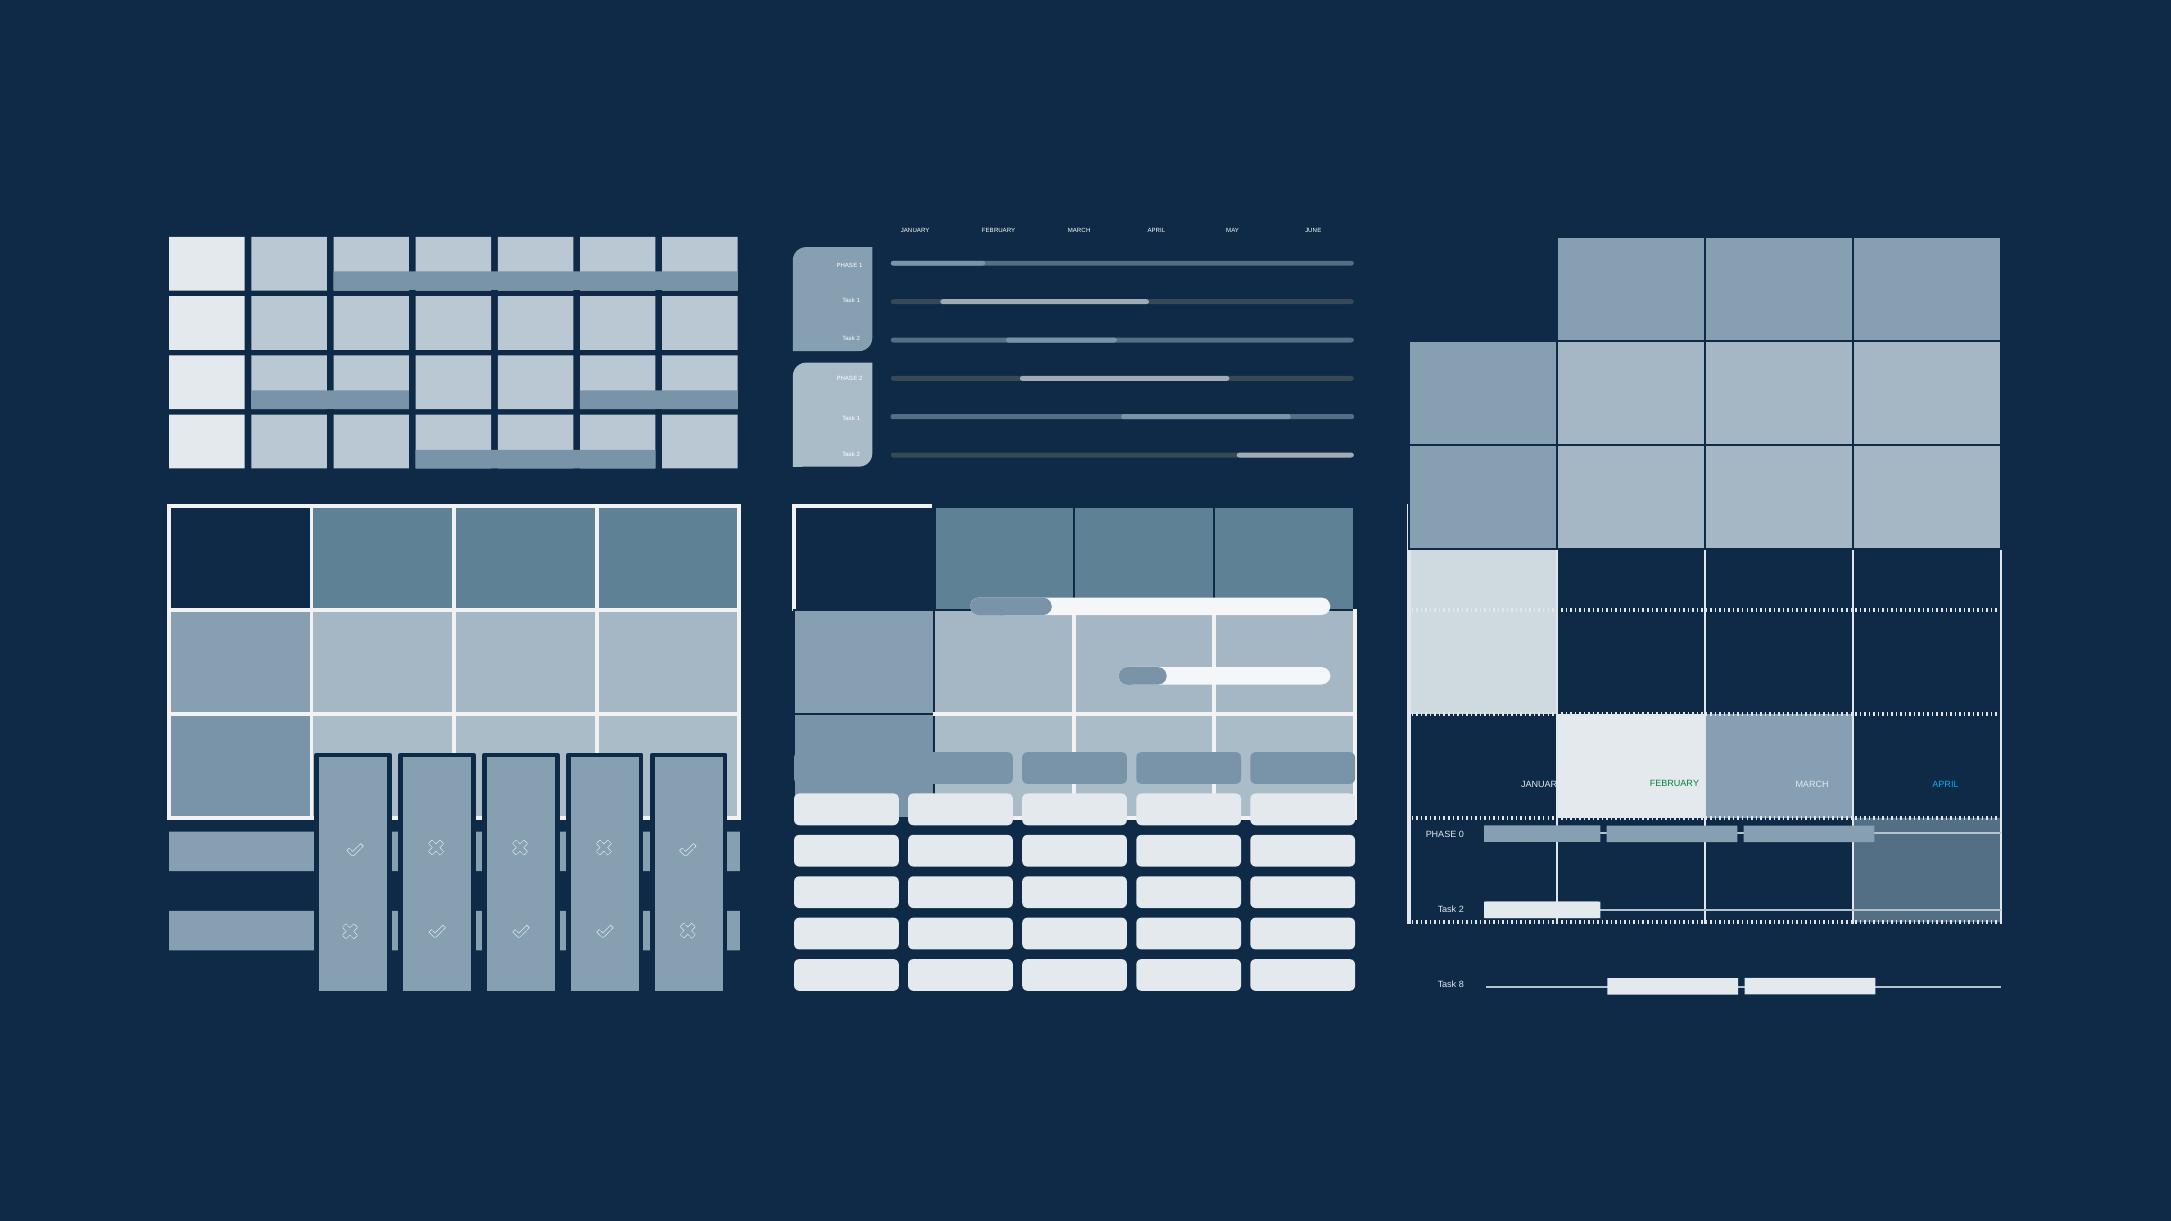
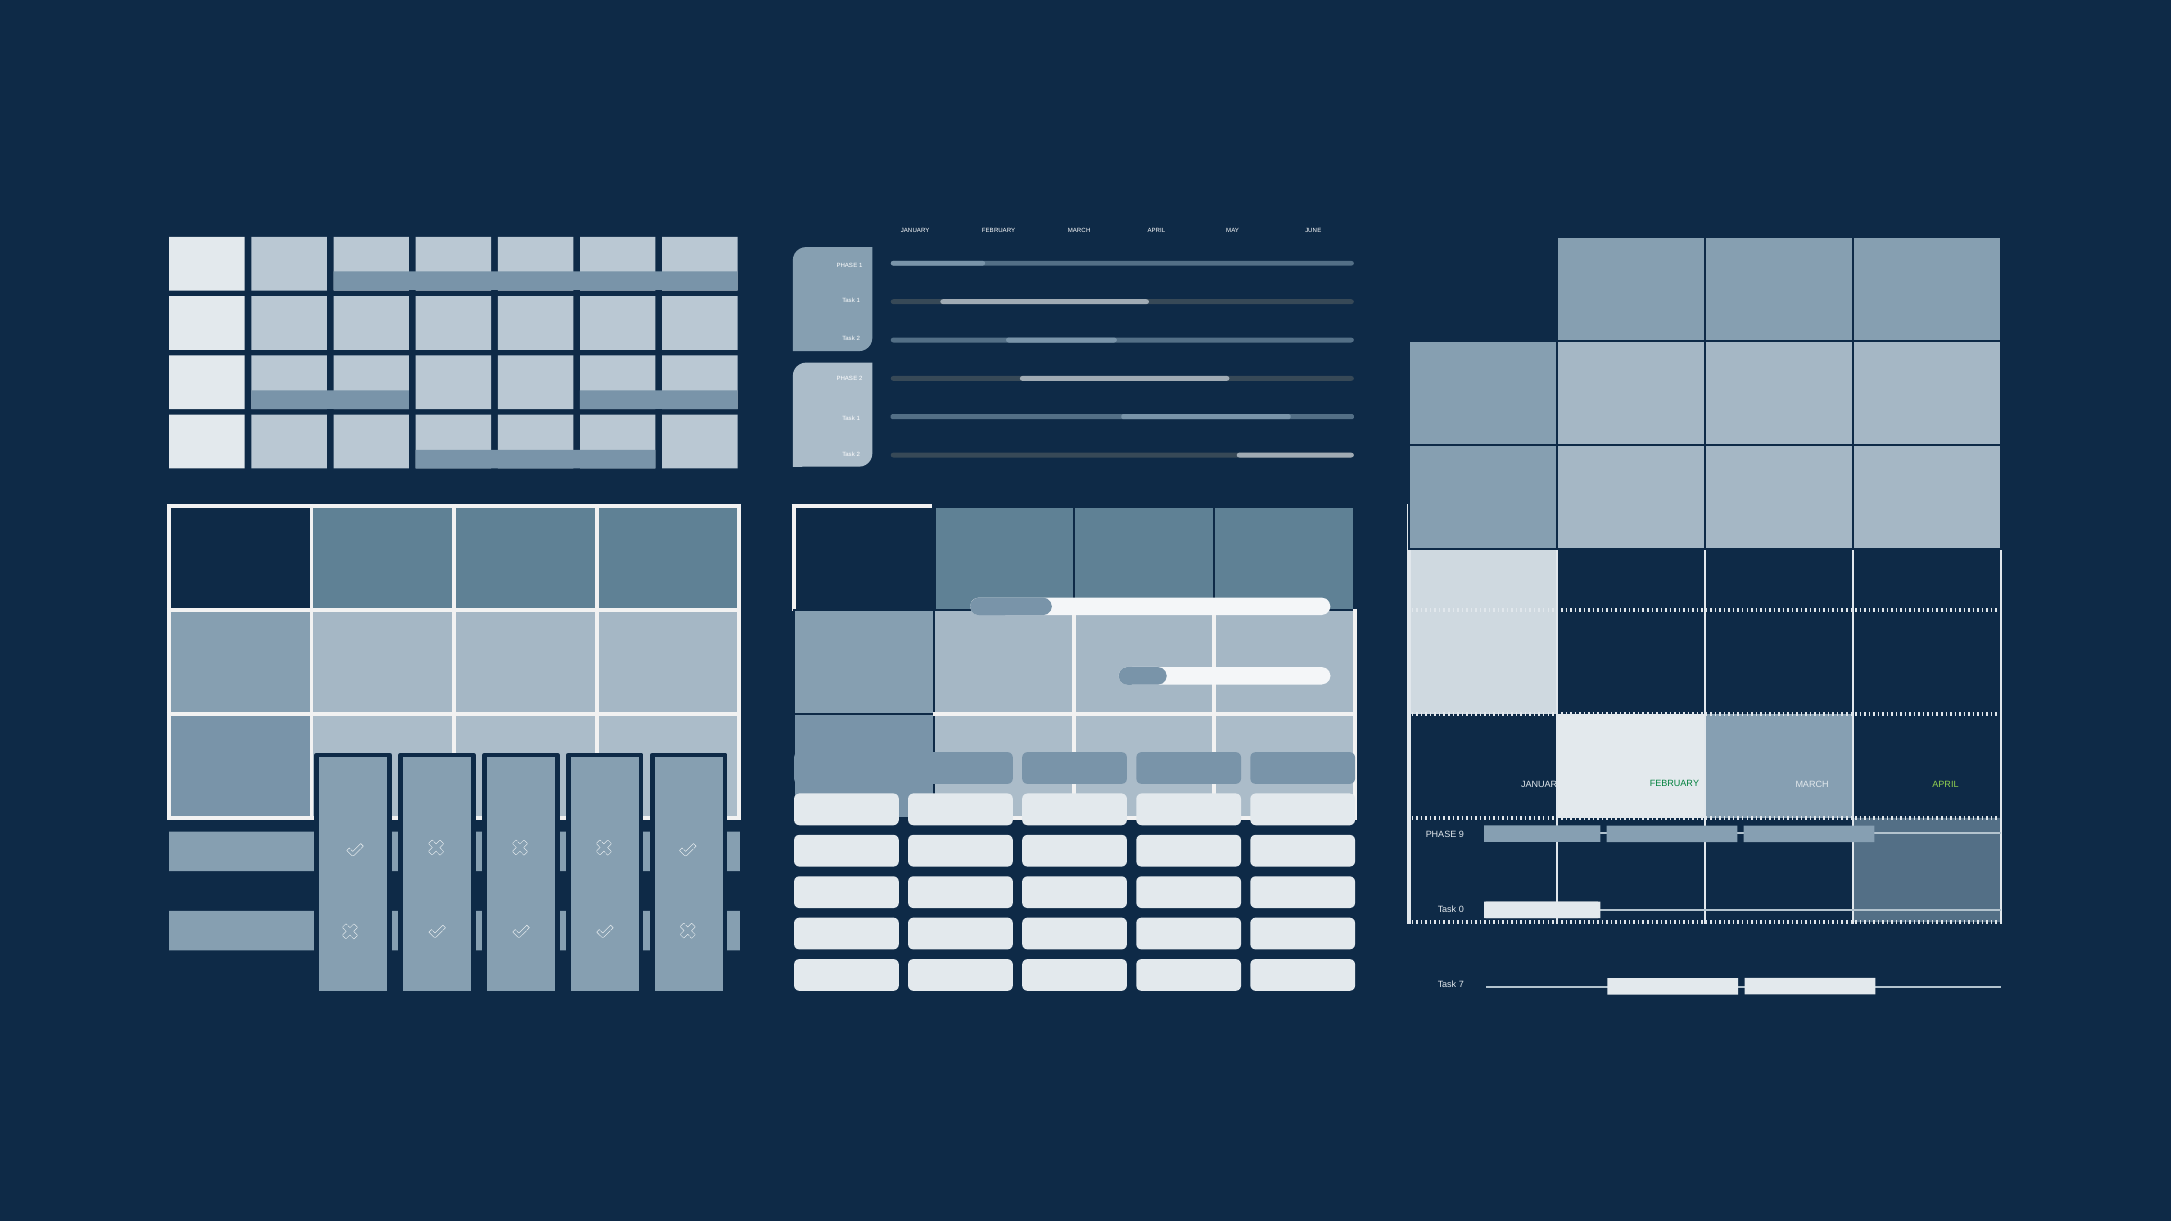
APRIL at (1945, 784) colour: light blue -> light green
0: 0 -> 9
2 at (1461, 909): 2 -> 0
8: 8 -> 7
